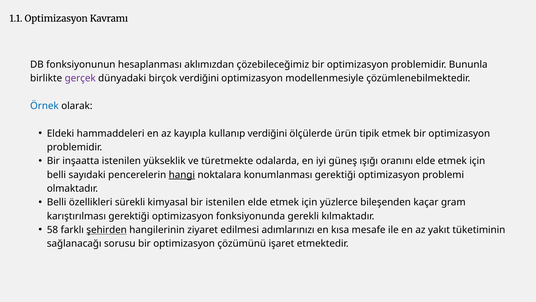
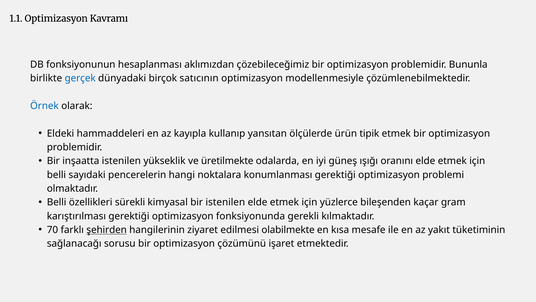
gerçek colour: purple -> blue
birçok verdiğini: verdiğini -> satıcının
kullanıp verdiğini: verdiğini -> yansıtan
türetmekte: türetmekte -> üretilmekte
hangi underline: present -> none
58: 58 -> 70
adımlarınızı: adımlarınızı -> olabilmekte
